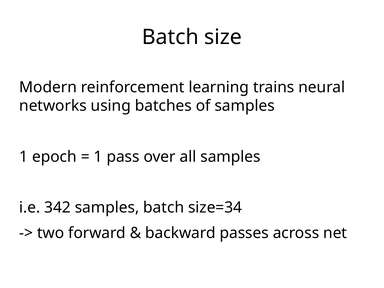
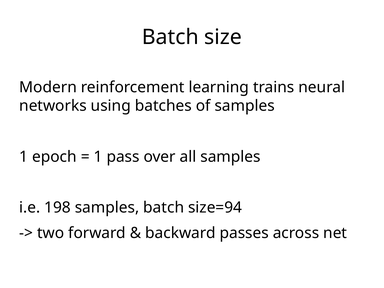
342: 342 -> 198
size=34: size=34 -> size=94
